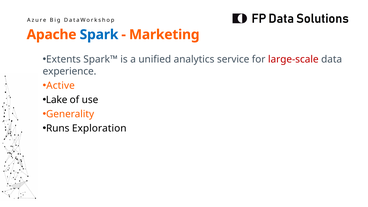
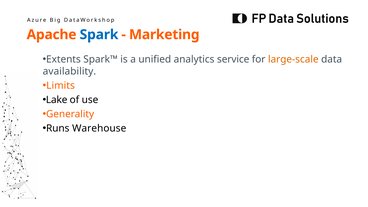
large-scale colour: red -> orange
experience: experience -> availability
Active: Active -> Limits
Exploration: Exploration -> Warehouse
